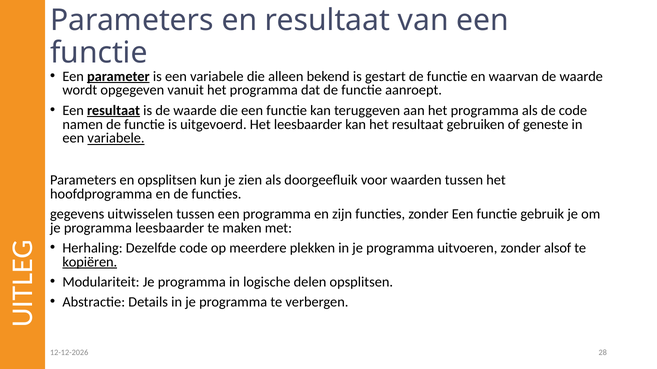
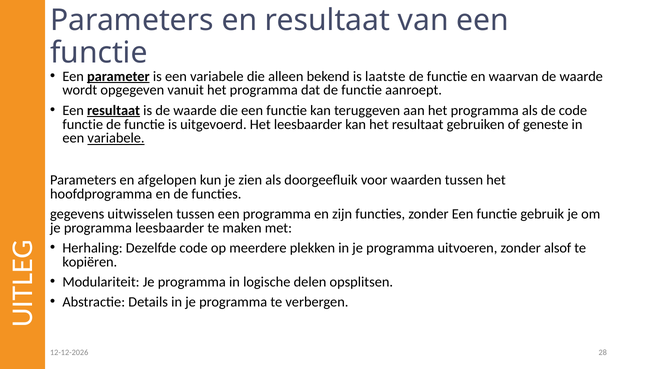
gestart: gestart -> laatste
namen at (83, 124): namen -> functie
en opsplitsen: opsplitsen -> afgelopen
kopiëren underline: present -> none
